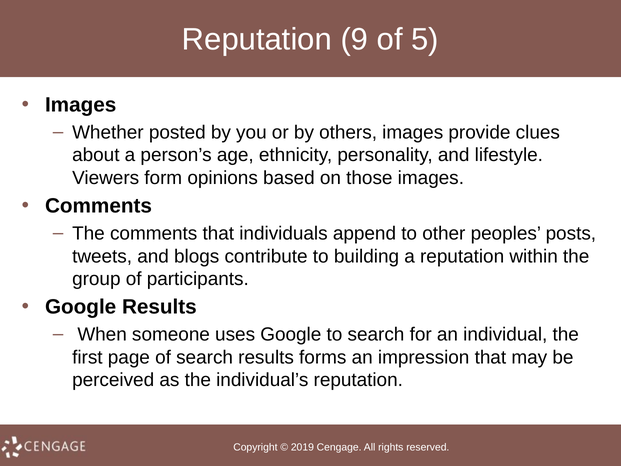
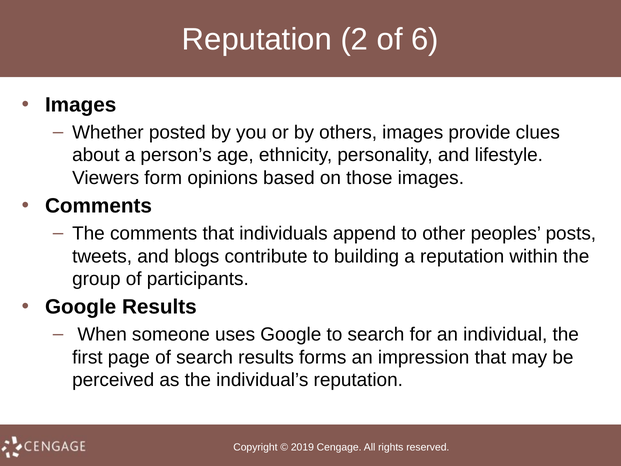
9: 9 -> 2
5: 5 -> 6
